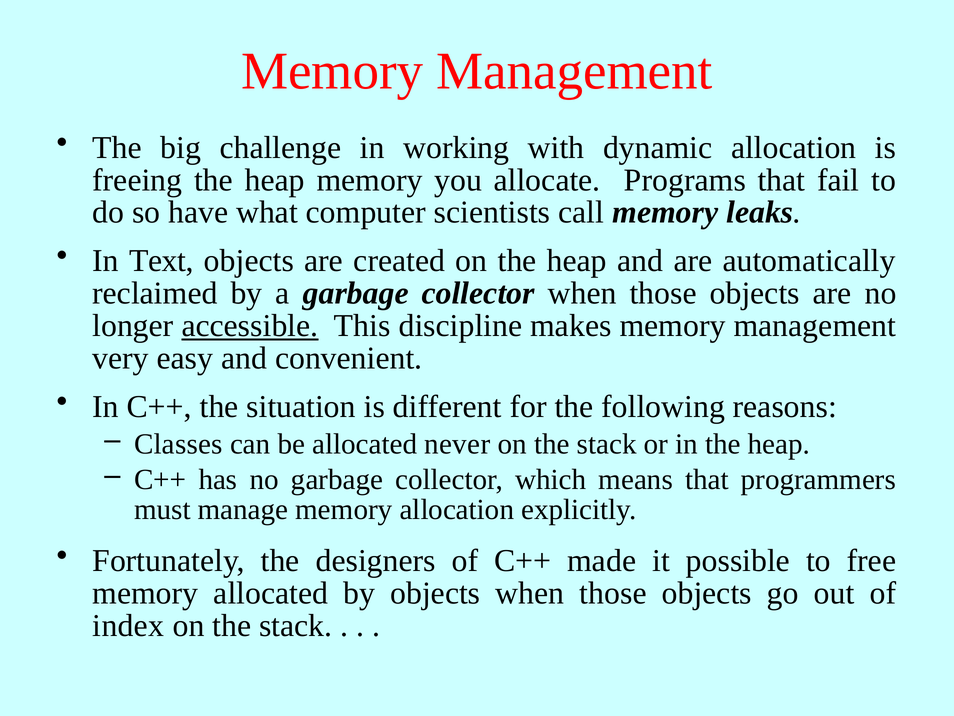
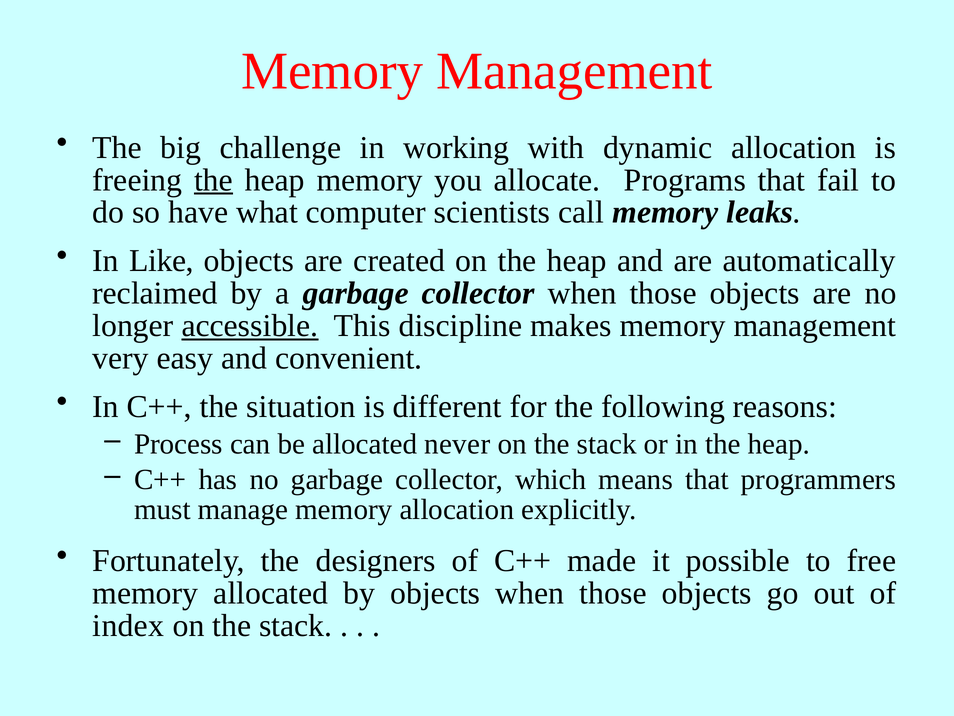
the at (214, 180) underline: none -> present
Text: Text -> Like
Classes: Classes -> Process
